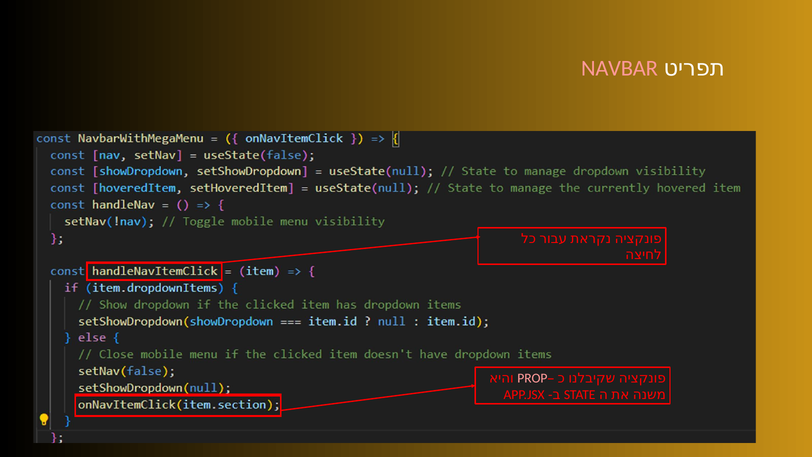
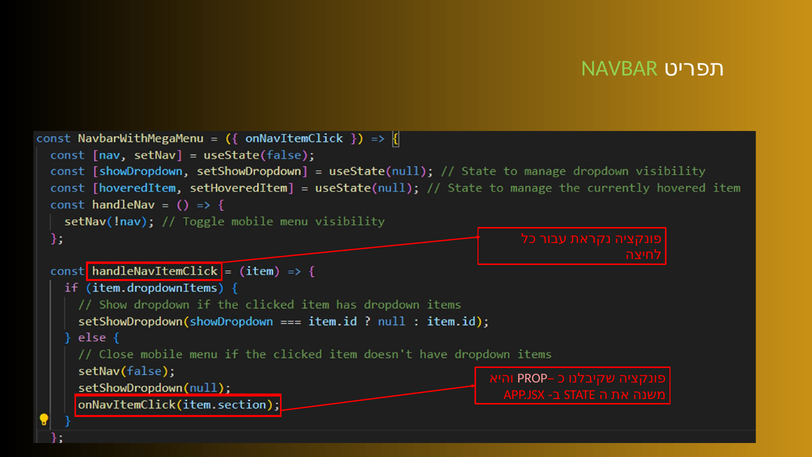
NAVBAR colour: pink -> light green
